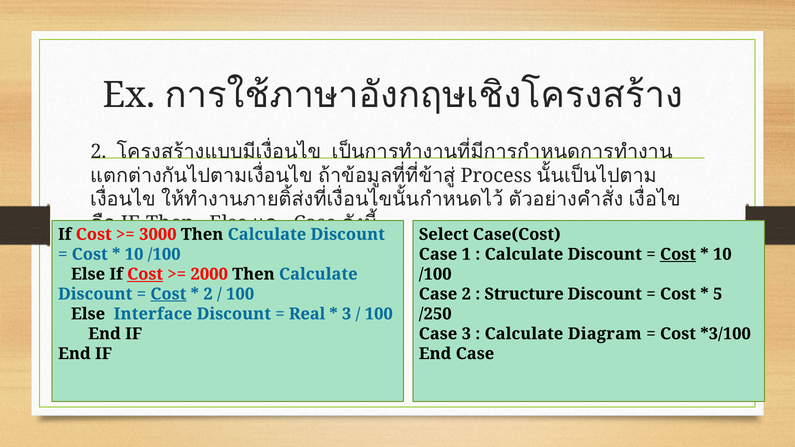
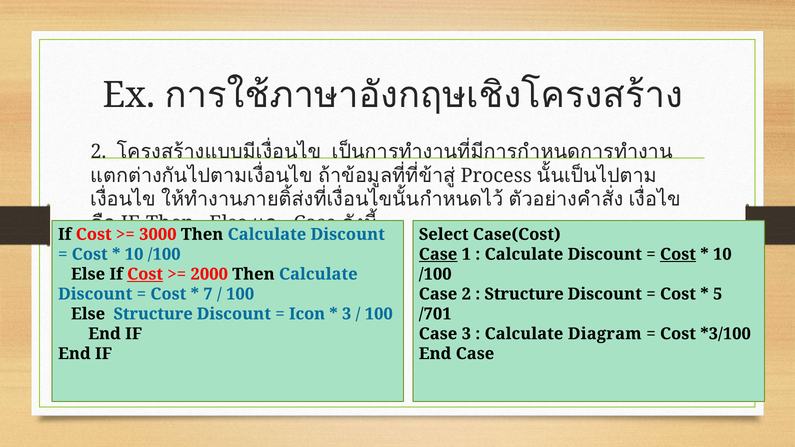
Case at (438, 254) underline: none -> present
Cost at (168, 294) underline: present -> none
2 at (208, 294): 2 -> 7
Else Interface: Interface -> Structure
Real: Real -> Icon
/250: /250 -> /701
